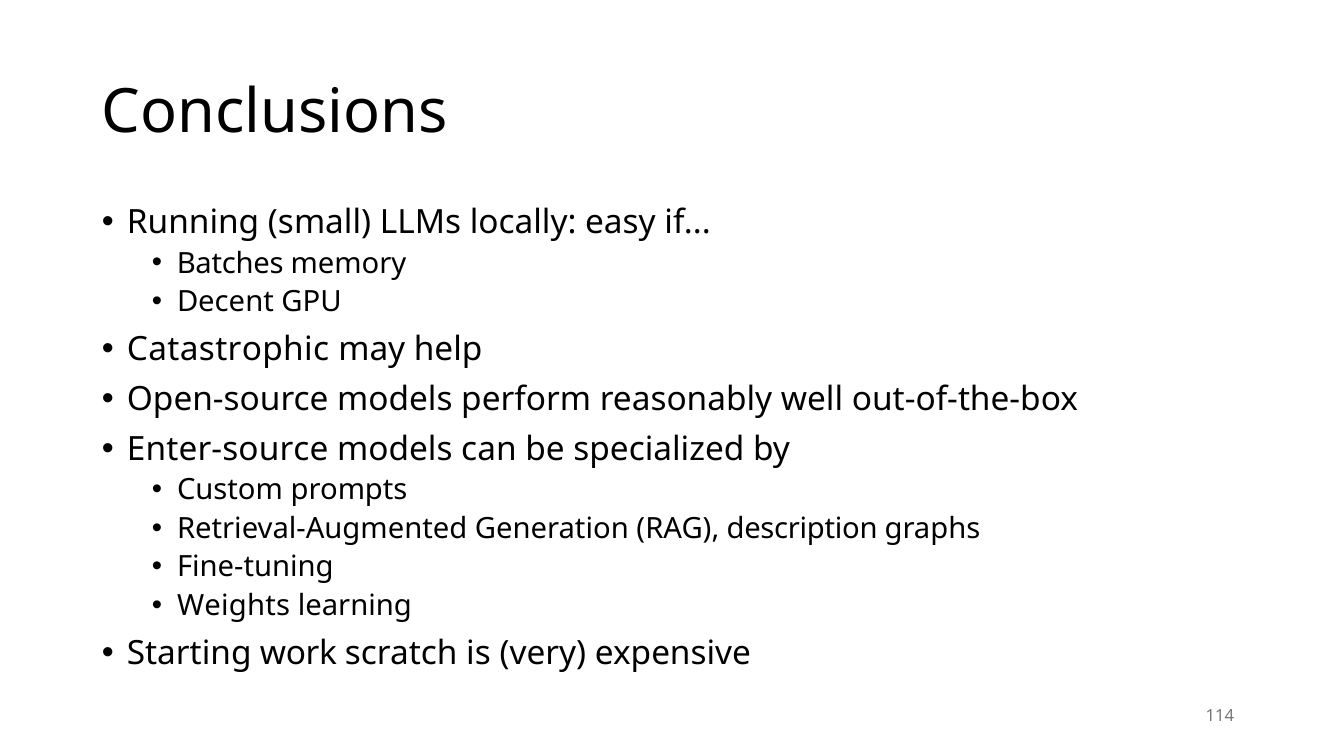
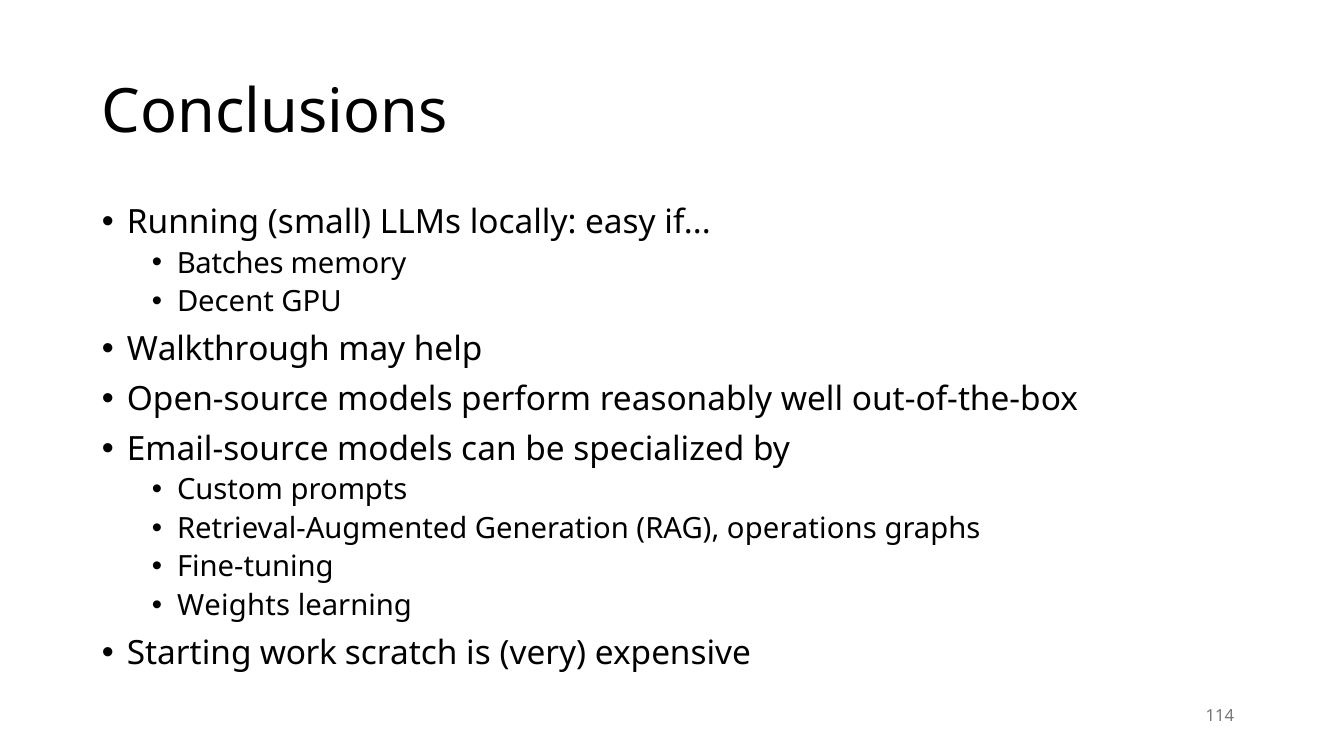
Catastrophic: Catastrophic -> Walkthrough
Enter-source: Enter-source -> Email-source
description: description -> operations
